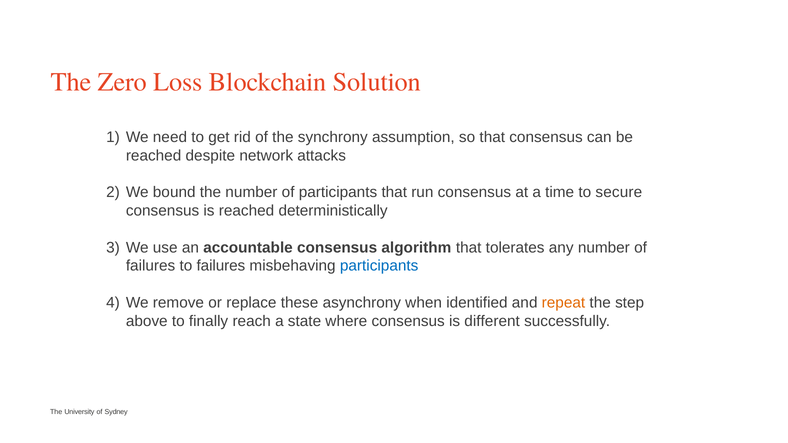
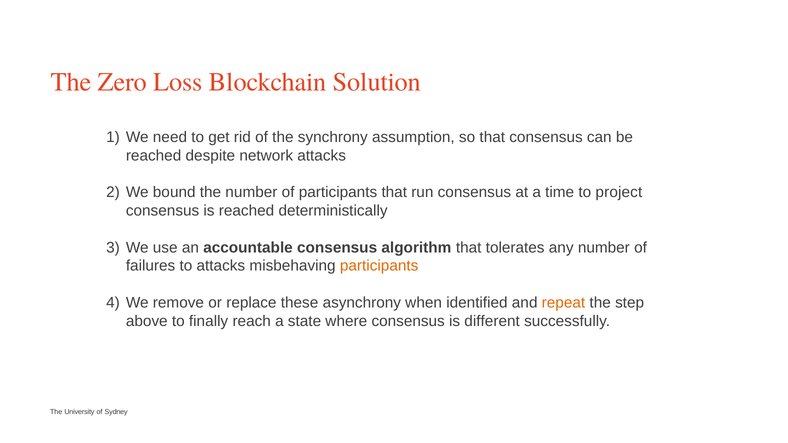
secure: secure -> project
to failures: failures -> attacks
participants at (379, 266) colour: blue -> orange
